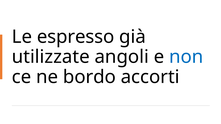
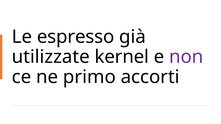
angoli: angoli -> kernel
non colour: blue -> purple
bordo: bordo -> primo
